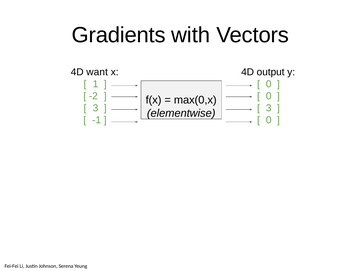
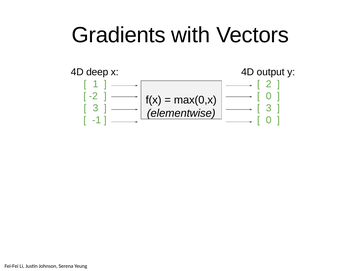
want: want -> deep
0 at (269, 84): 0 -> 2
